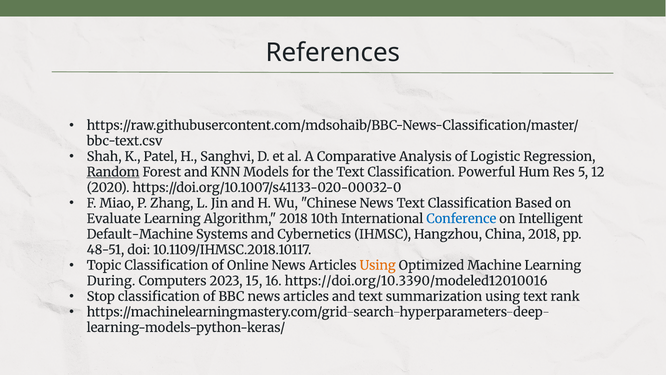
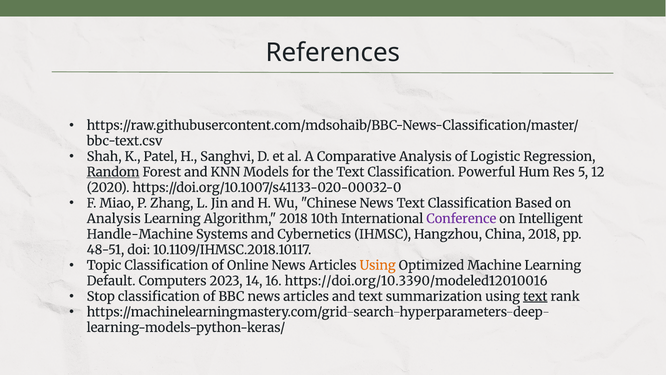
Evaluate at (114, 219): Evaluate -> Analysis
Conference colour: blue -> purple
Default-Machine: Default-Machine -> Handle-Machine
During: During -> Default
15: 15 -> 14
text at (535, 296) underline: none -> present
